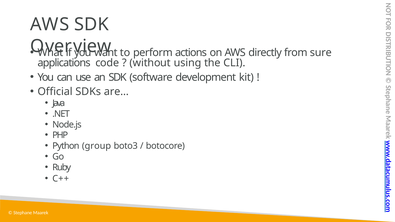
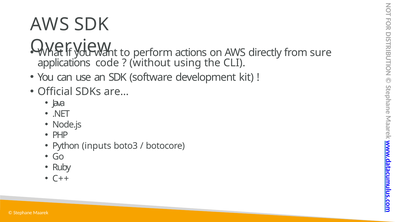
group: group -> inputs
